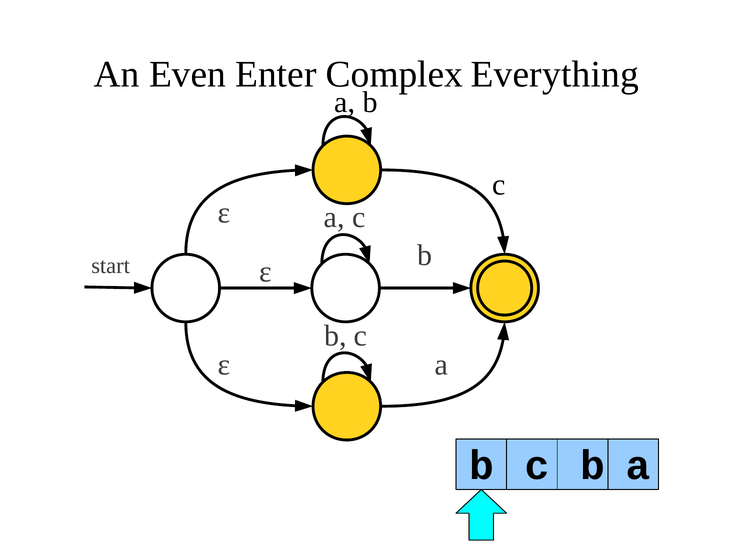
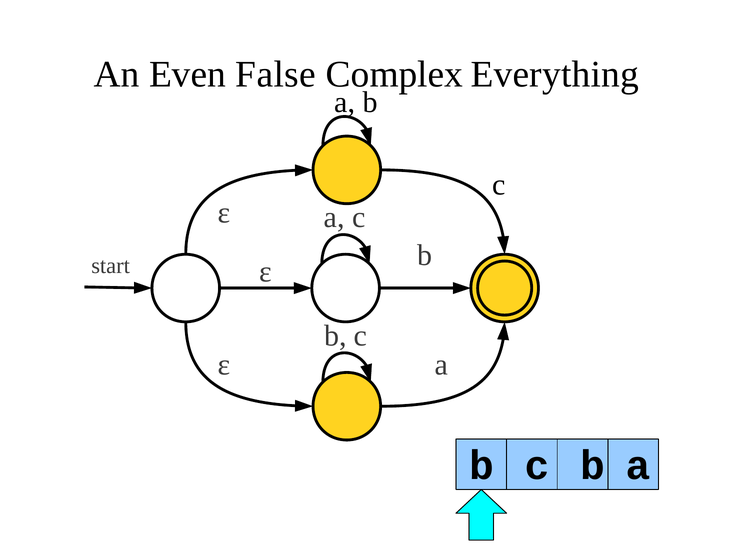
Enter: Enter -> False
